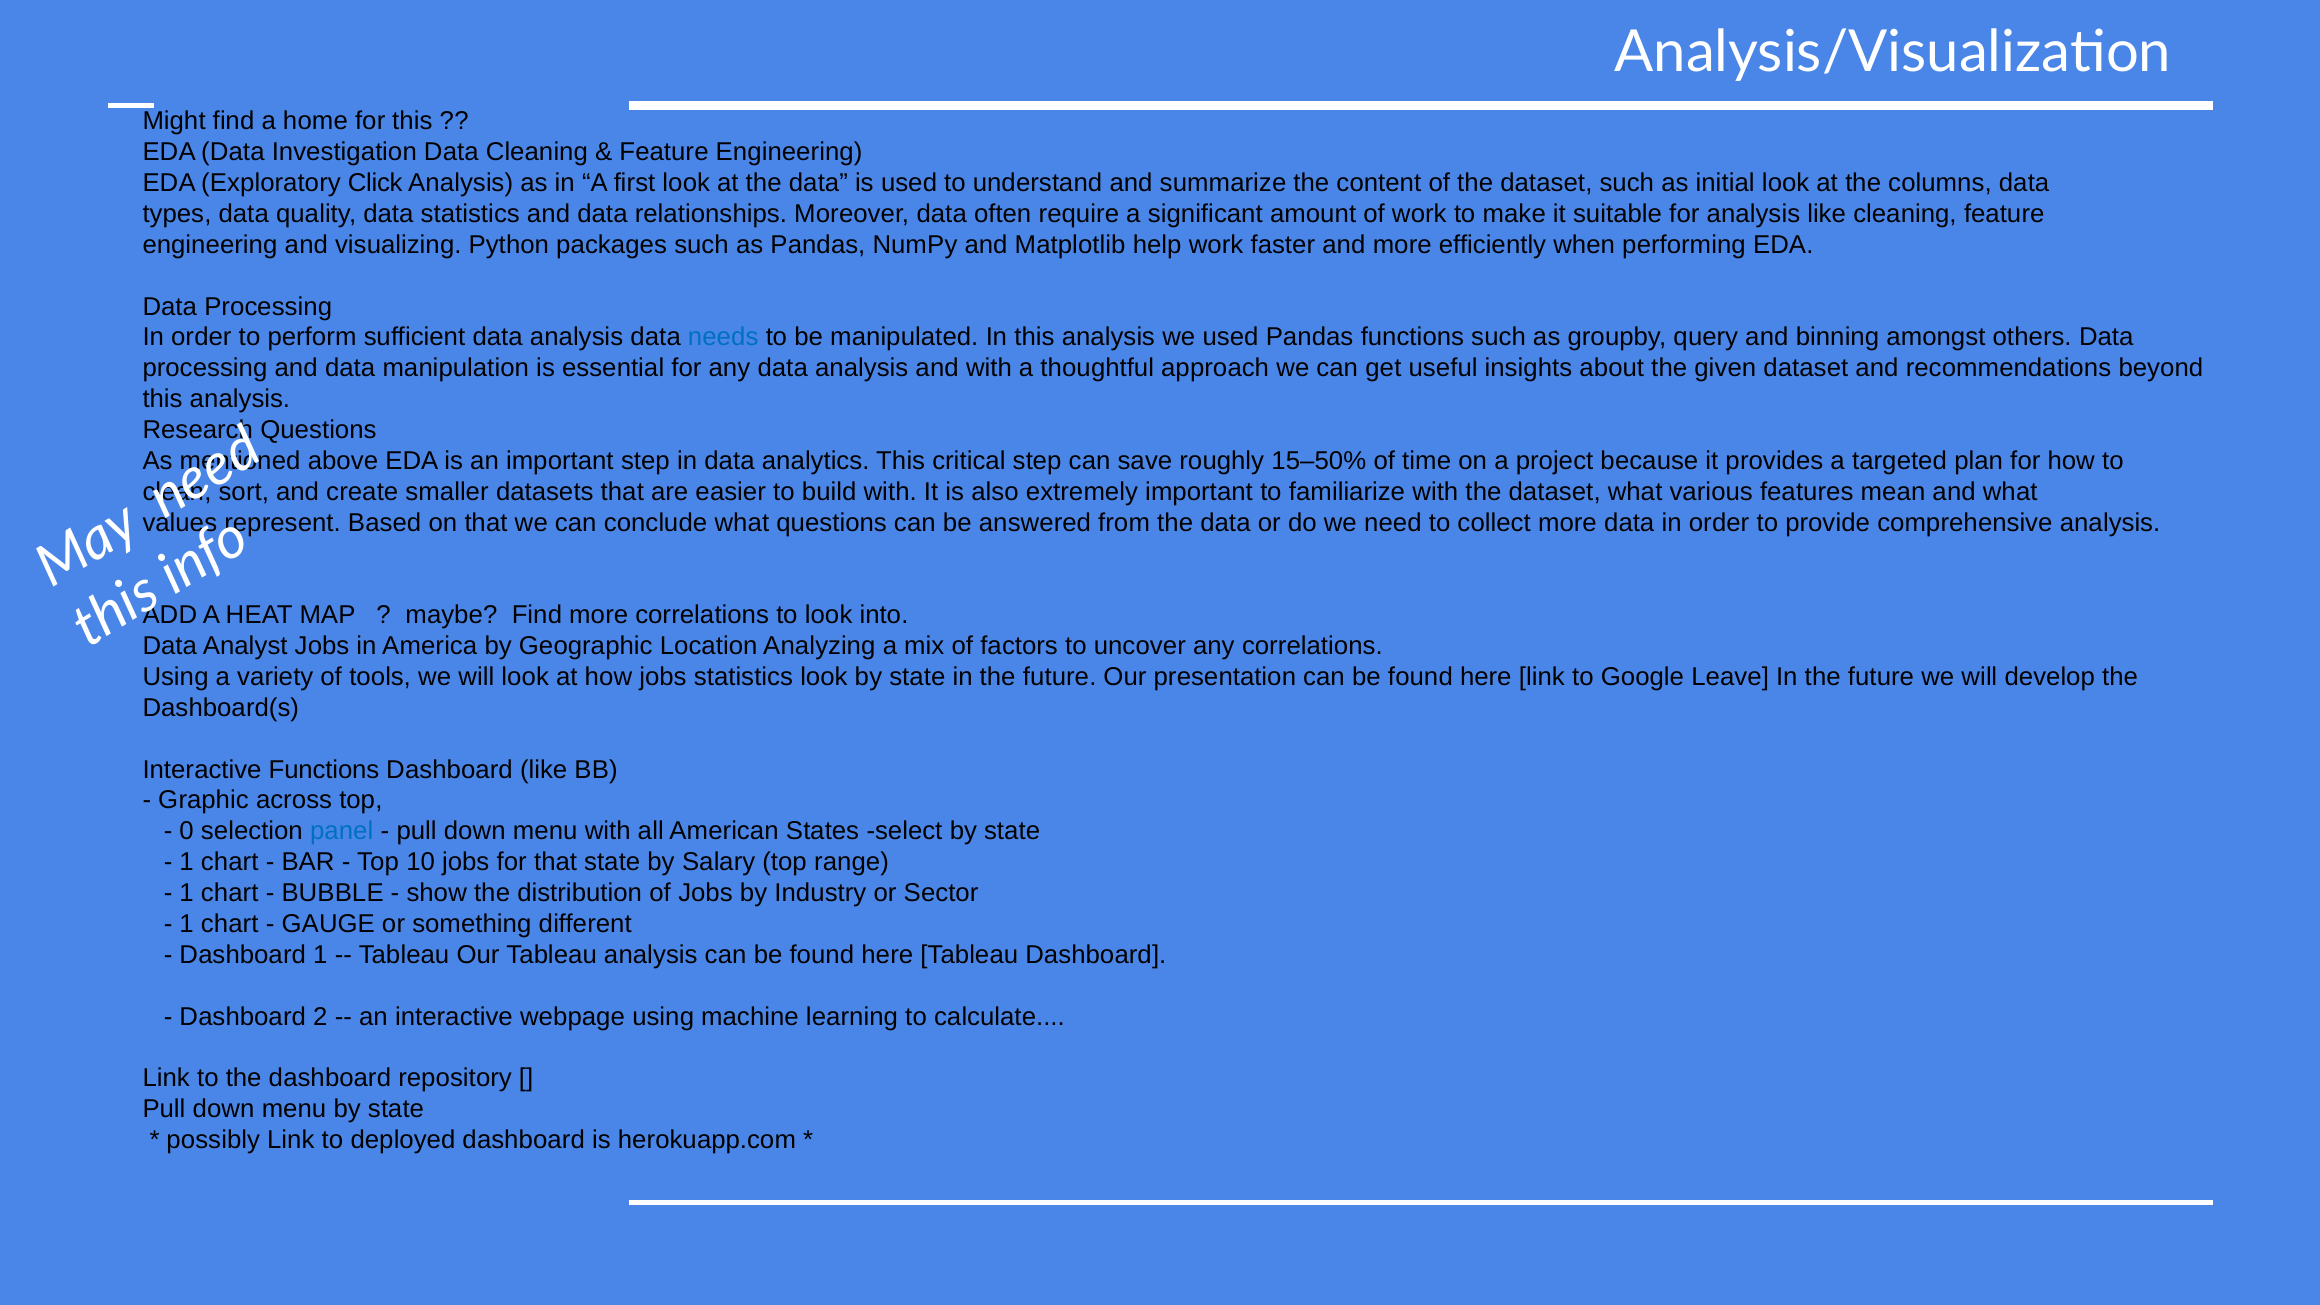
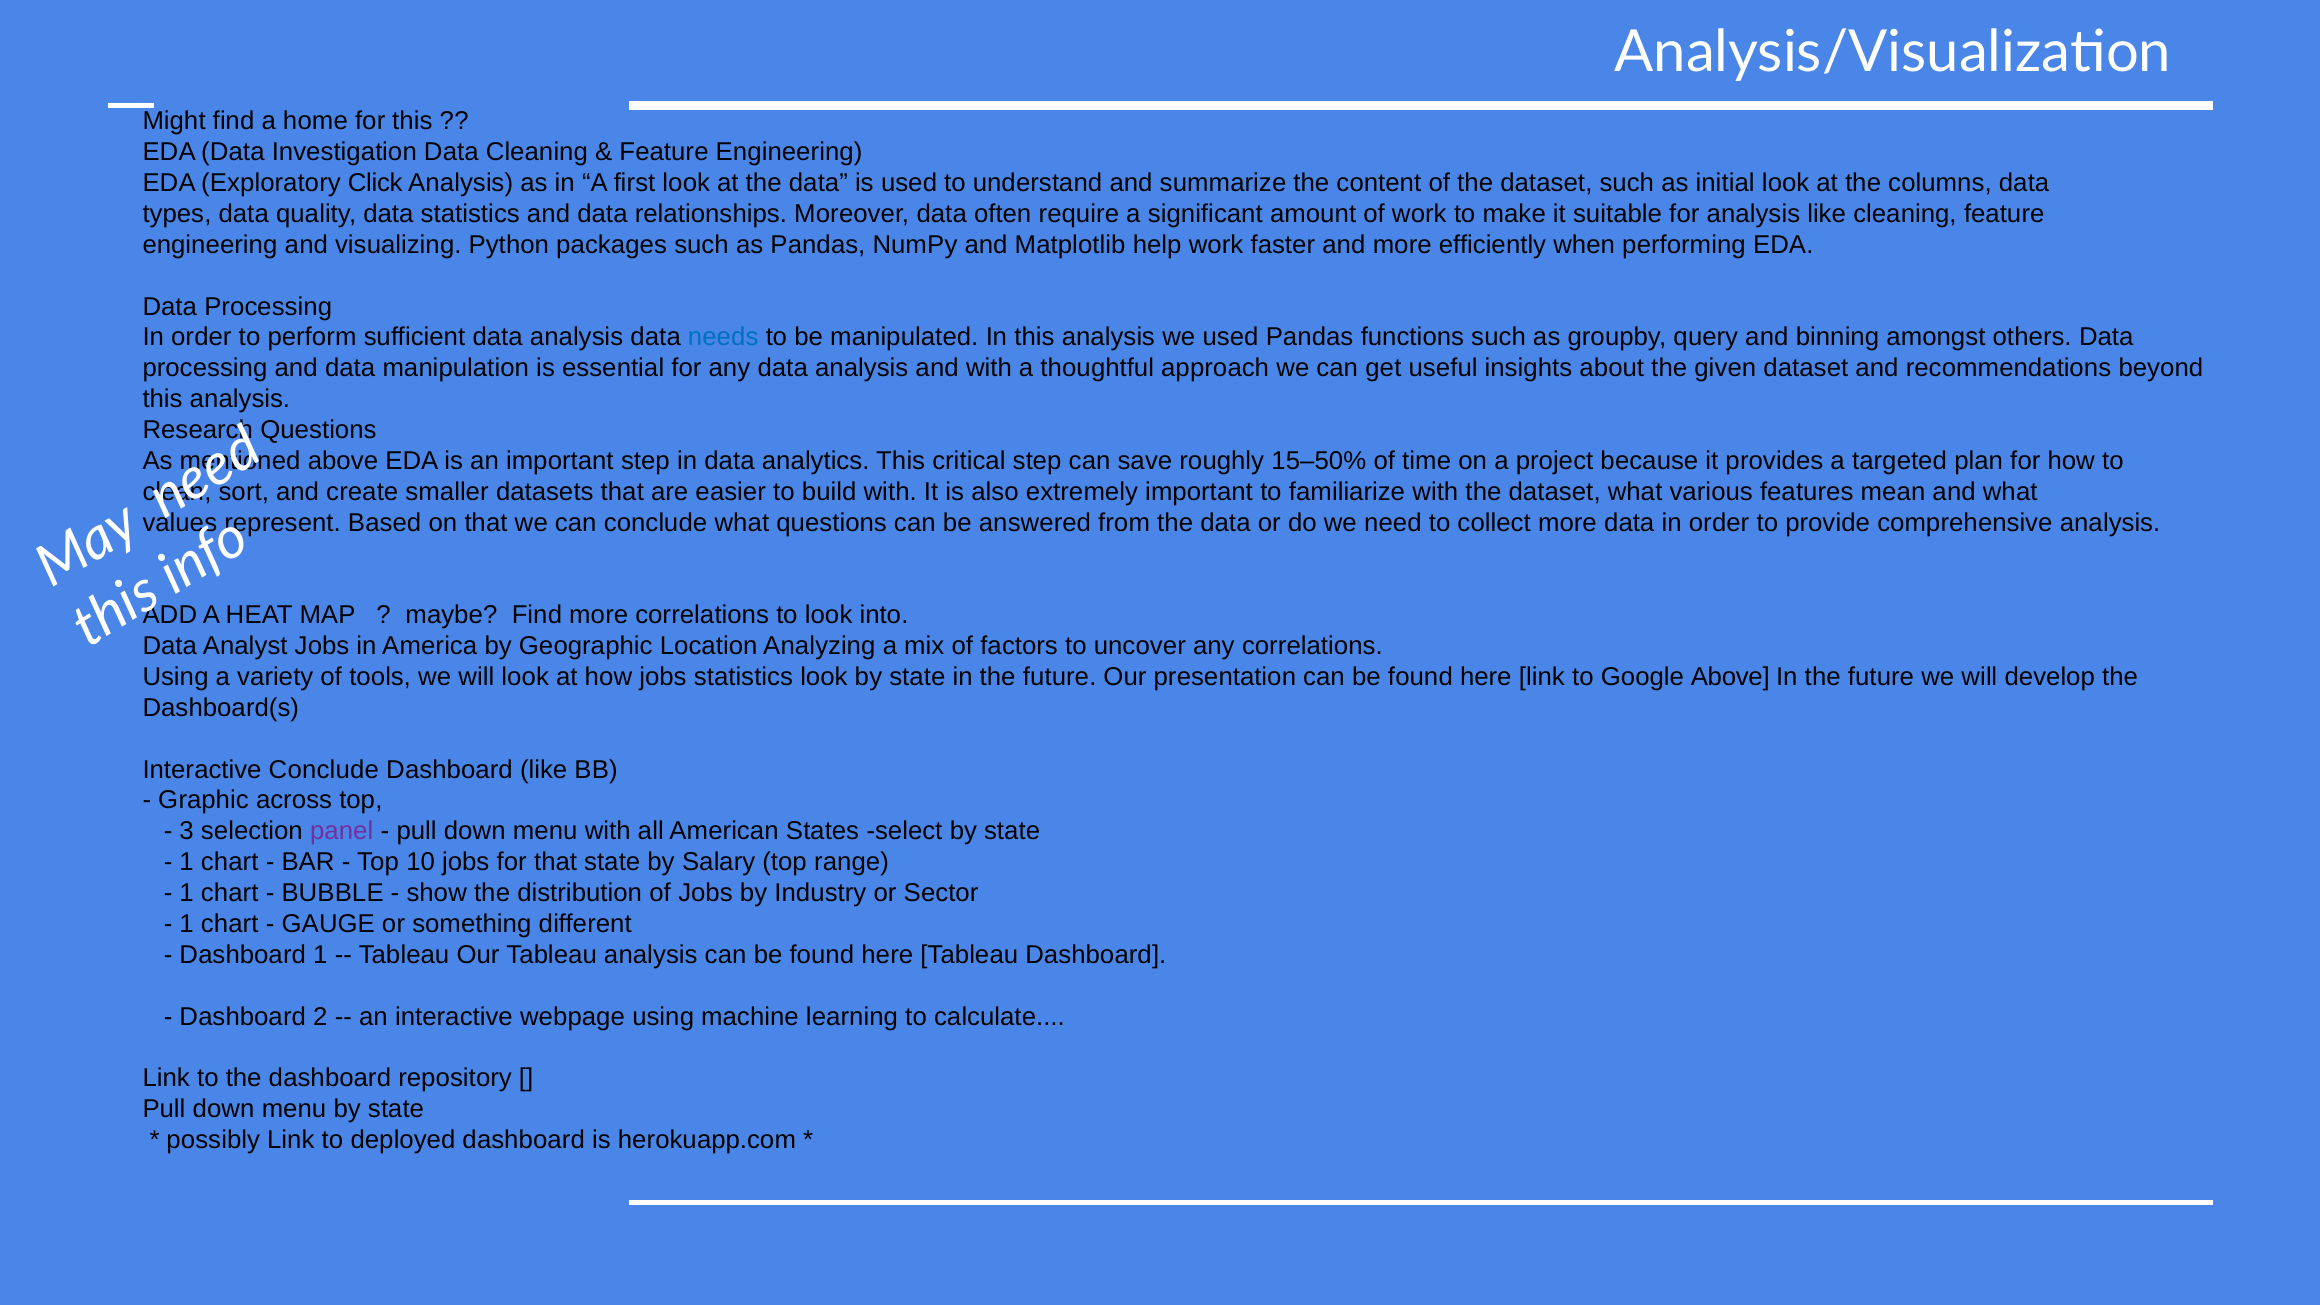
Google Leave: Leave -> Above
Interactive Functions: Functions -> Conclude
0: 0 -> 3
panel colour: blue -> purple
